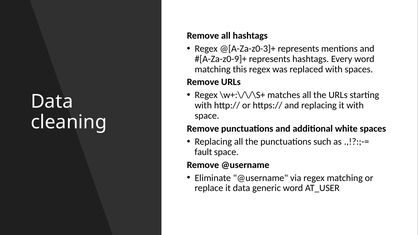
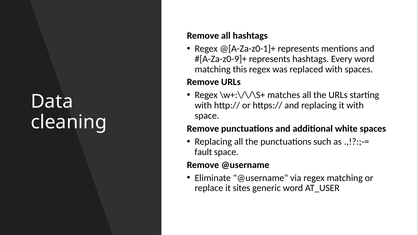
@[A-Za-z0-3]+: @[A-Za-z0-3]+ -> @[A-Za-z0-1]+
it data: data -> sites
